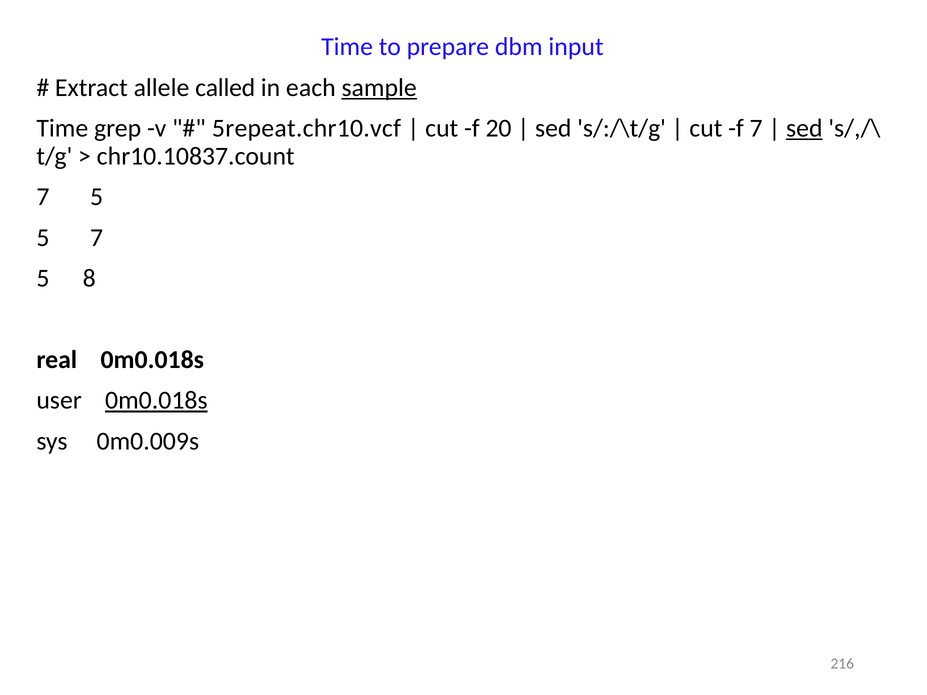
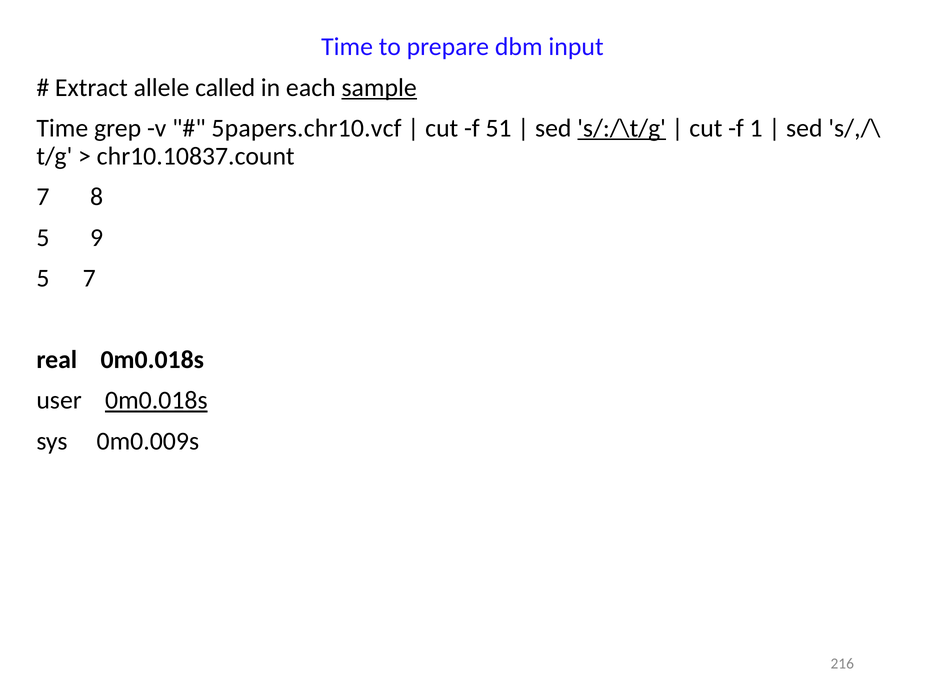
5repeat.chr10.vcf: 5repeat.chr10.vcf -> 5papers.chr10.vcf
20: 20 -> 51
s/:/\t/g underline: none -> present
f 7: 7 -> 1
sed at (804, 128) underline: present -> none
5 at (97, 197): 5 -> 8
5 7: 7 -> 9
5 8: 8 -> 7
